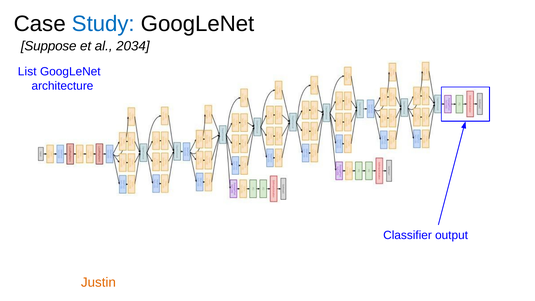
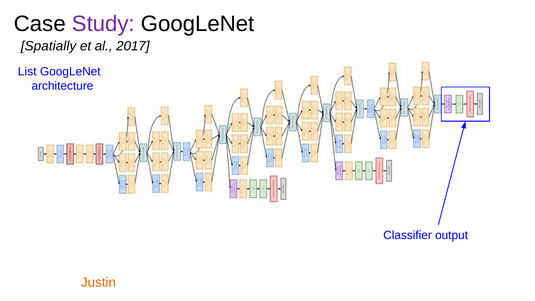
Study colour: blue -> purple
Suppose: Suppose -> Spatially
al 2034: 2034 -> 2017
